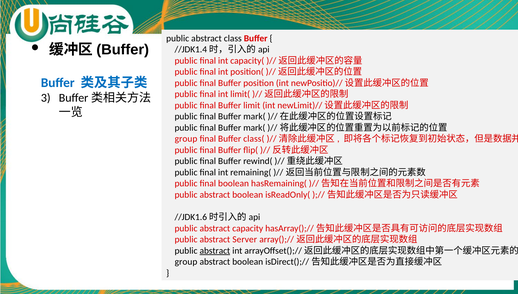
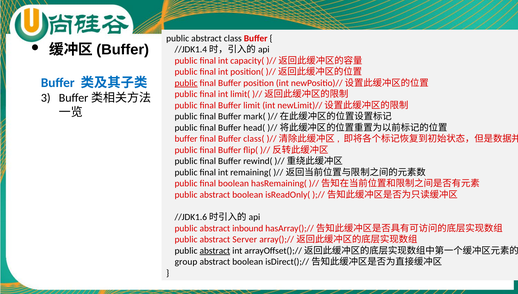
public at (186, 83) underline: none -> present
mark( at (254, 128): mark( -> head(
group at (186, 139): group -> buffer
capacity: capacity -> inbound
